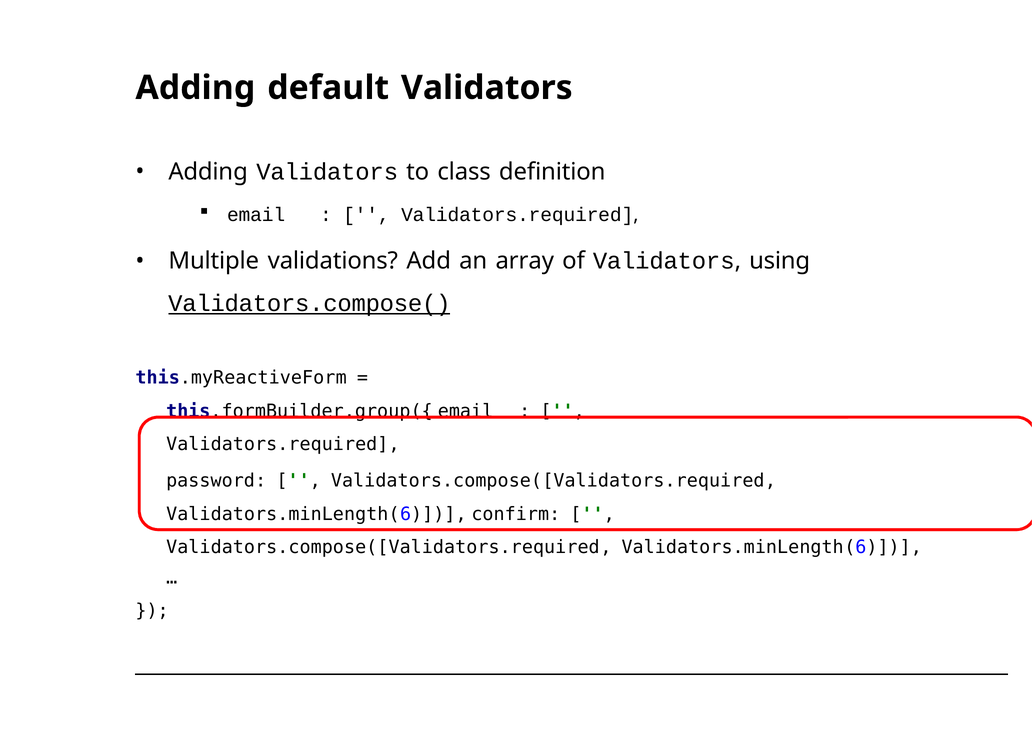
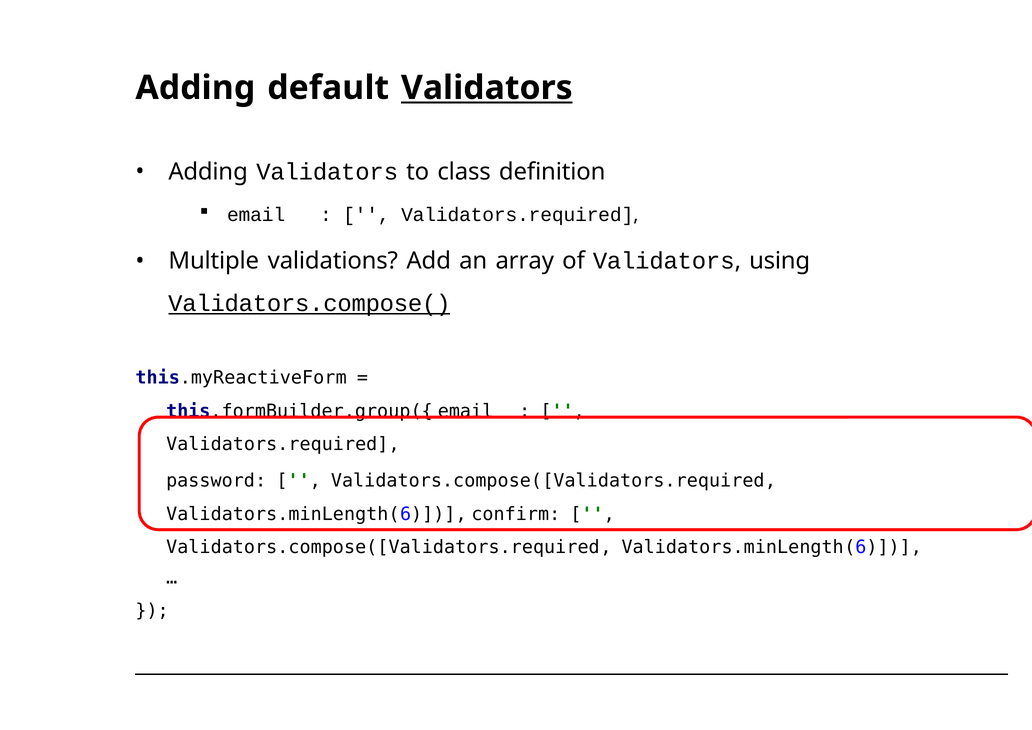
Validators at (487, 88) underline: none -> present
